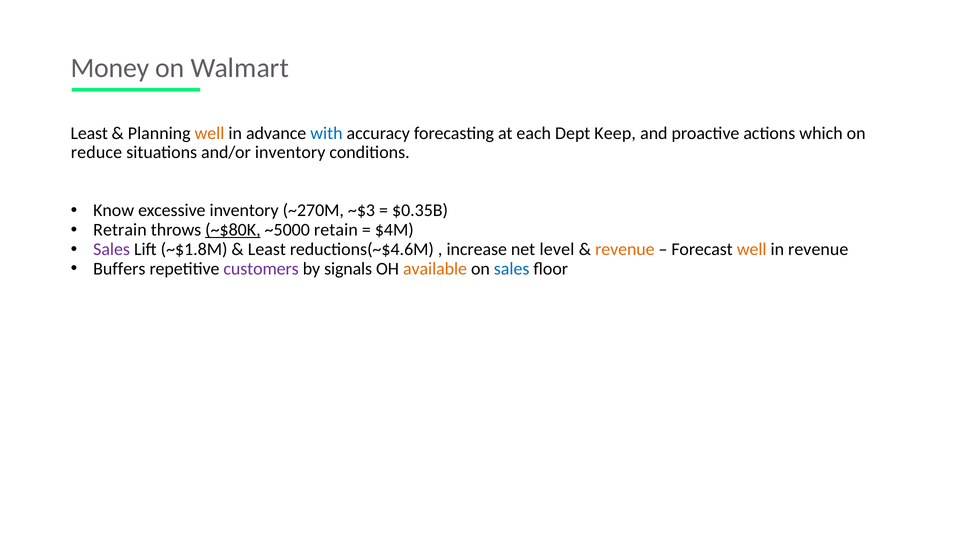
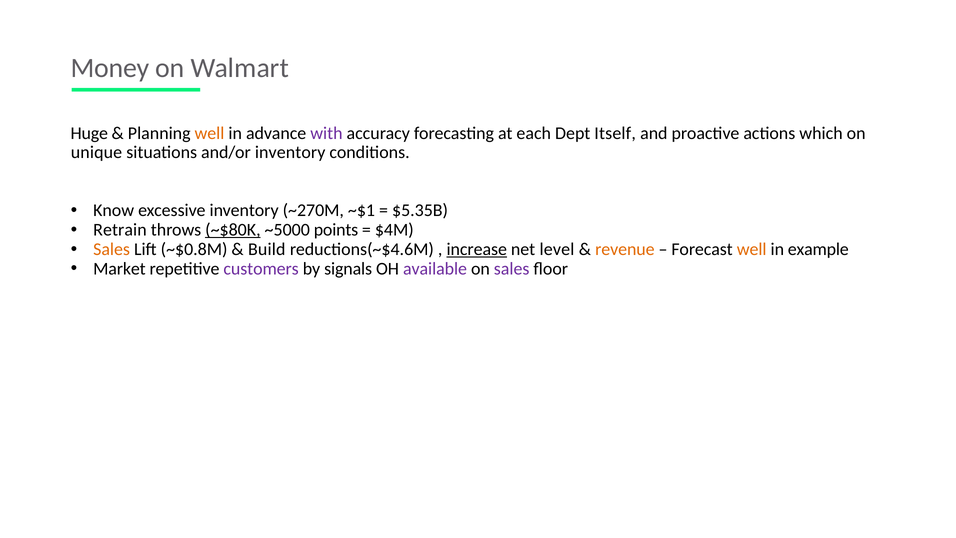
Least at (89, 133): Least -> Huge
with colour: blue -> purple
Keep: Keep -> Itself
reduce: reduce -> unique
~$3: ~$3 -> ~$1
$0.35B: $0.35B -> $5.35B
retain: retain -> points
Sales at (112, 249) colour: purple -> orange
~$1.8M: ~$1.8M -> ~$0.8M
Least at (267, 249): Least -> Build
increase underline: none -> present
in revenue: revenue -> example
Buffers: Buffers -> Market
available colour: orange -> purple
sales at (512, 269) colour: blue -> purple
